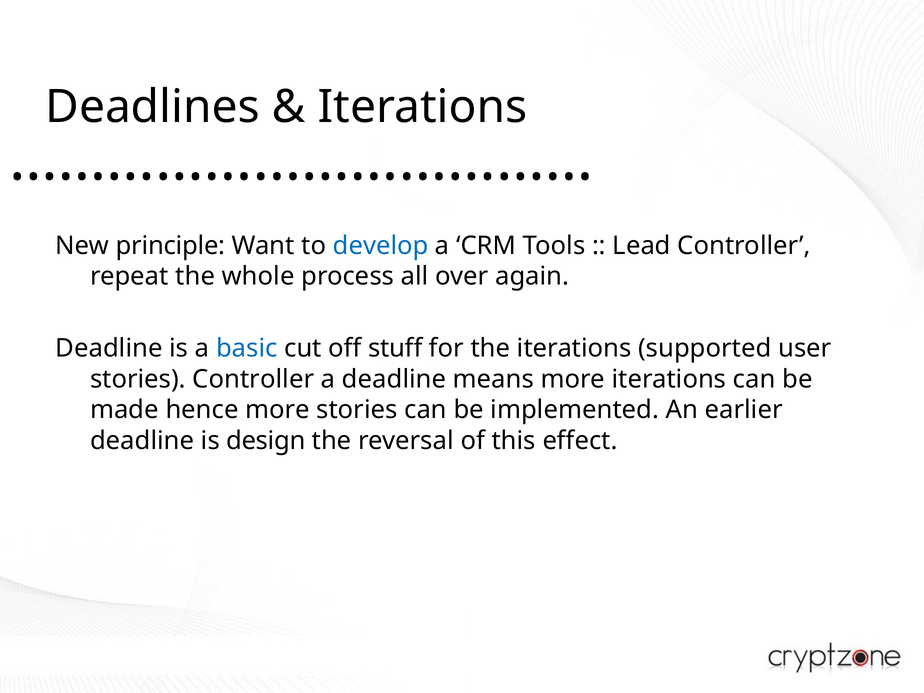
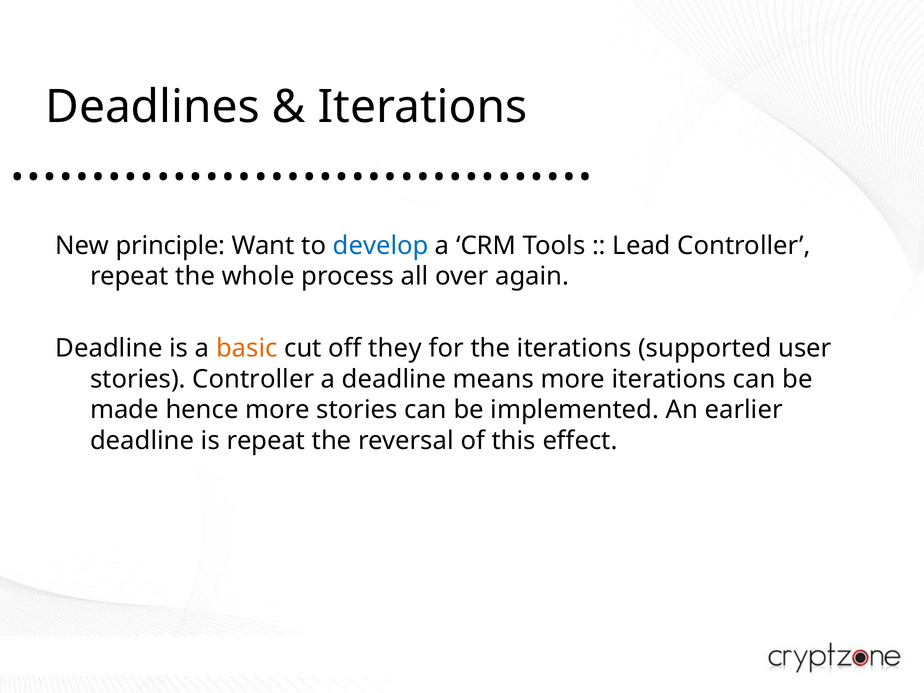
basic colour: blue -> orange
stuff: stuff -> they
is design: design -> repeat
